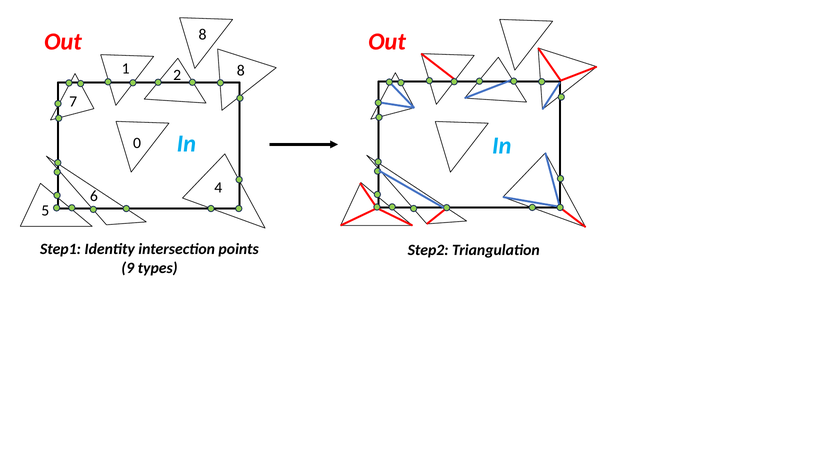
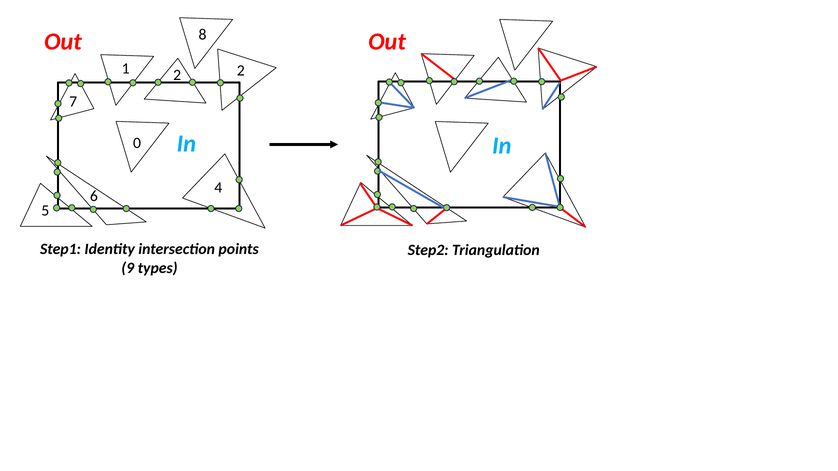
2 8: 8 -> 2
